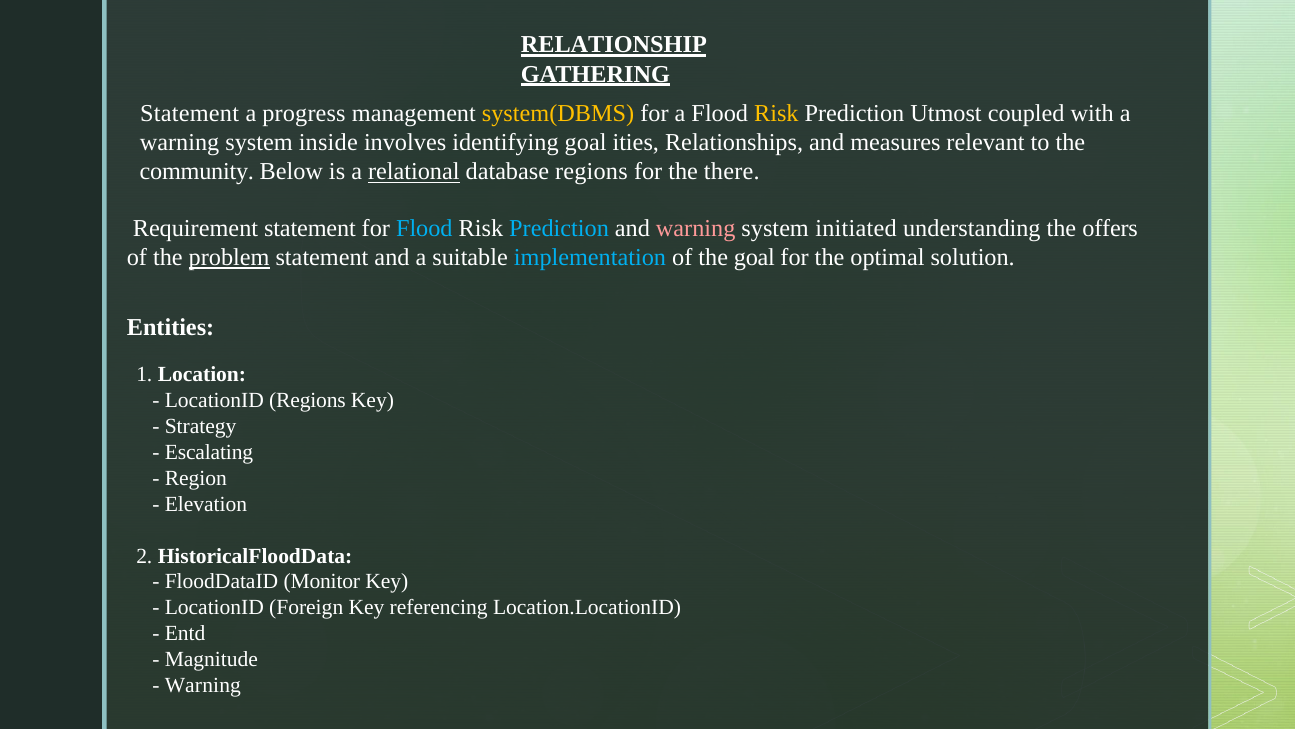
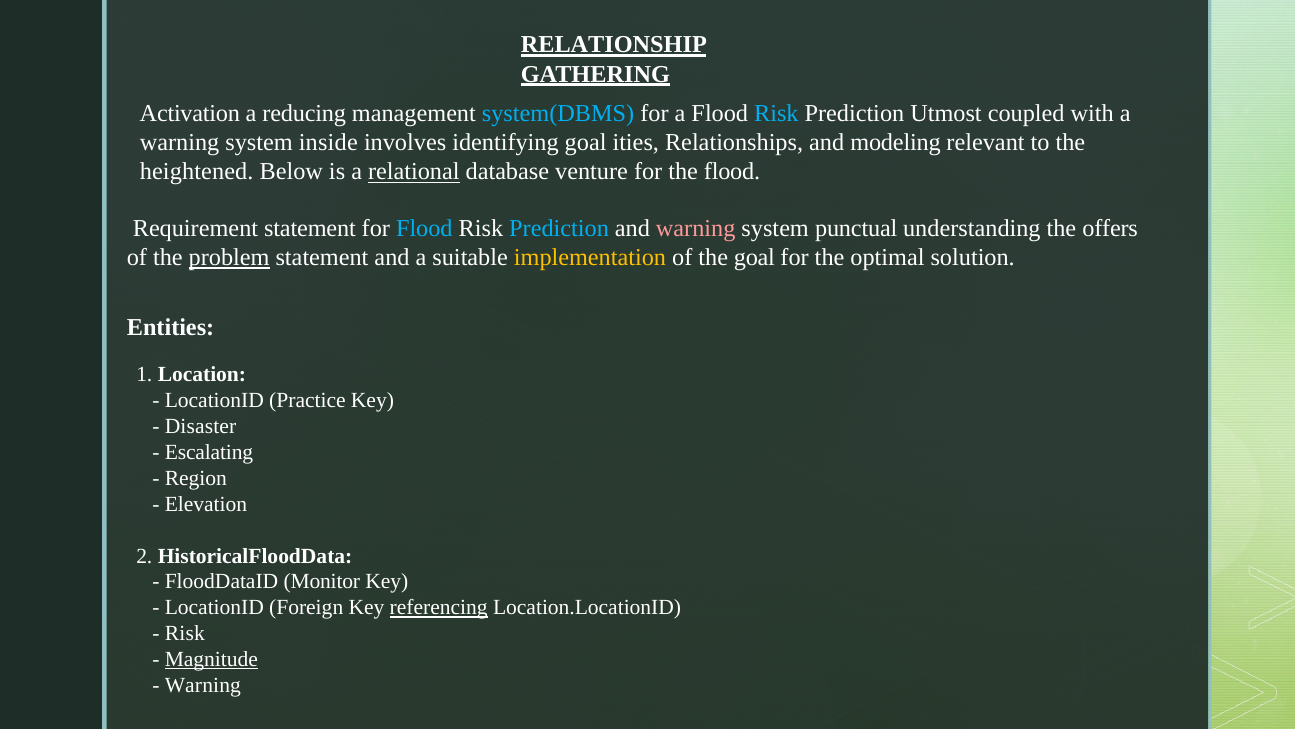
Statement at (190, 114): Statement -> Activation
progress: progress -> reducing
system(DBMS colour: yellow -> light blue
Risk at (776, 114) colour: yellow -> light blue
measures: measures -> modeling
community: community -> heightened
database regions: regions -> venture
the there: there -> flood
initiated: initiated -> punctual
implementation colour: light blue -> yellow
LocationID Regions: Regions -> Practice
Strategy: Strategy -> Disaster
referencing underline: none -> present
Entd at (185, 633): Entd -> Risk
Magnitude underline: none -> present
